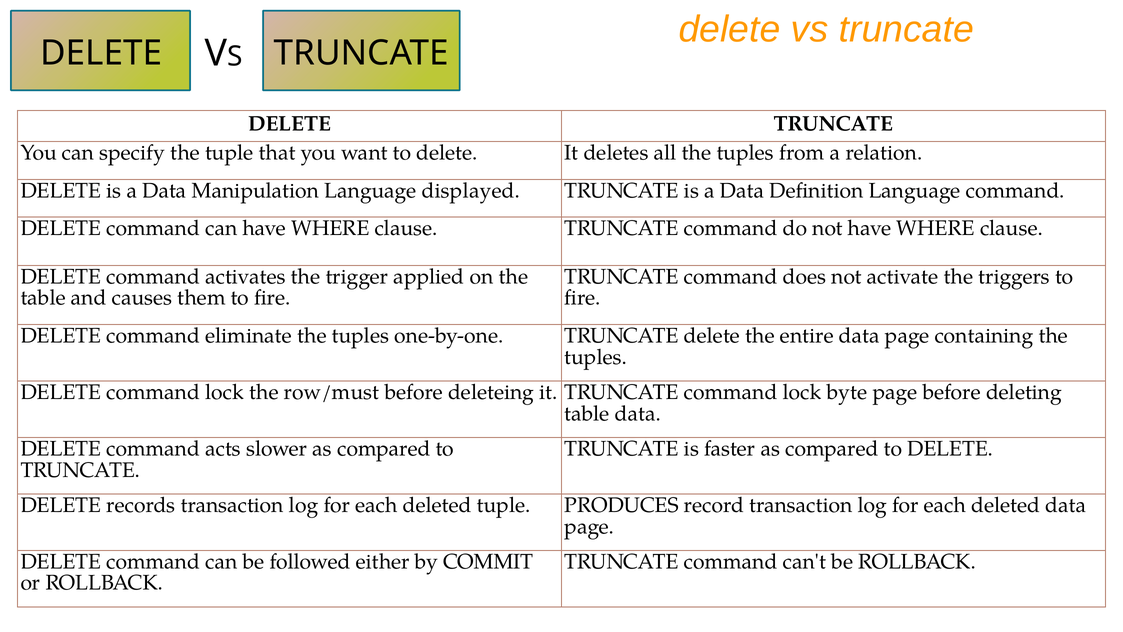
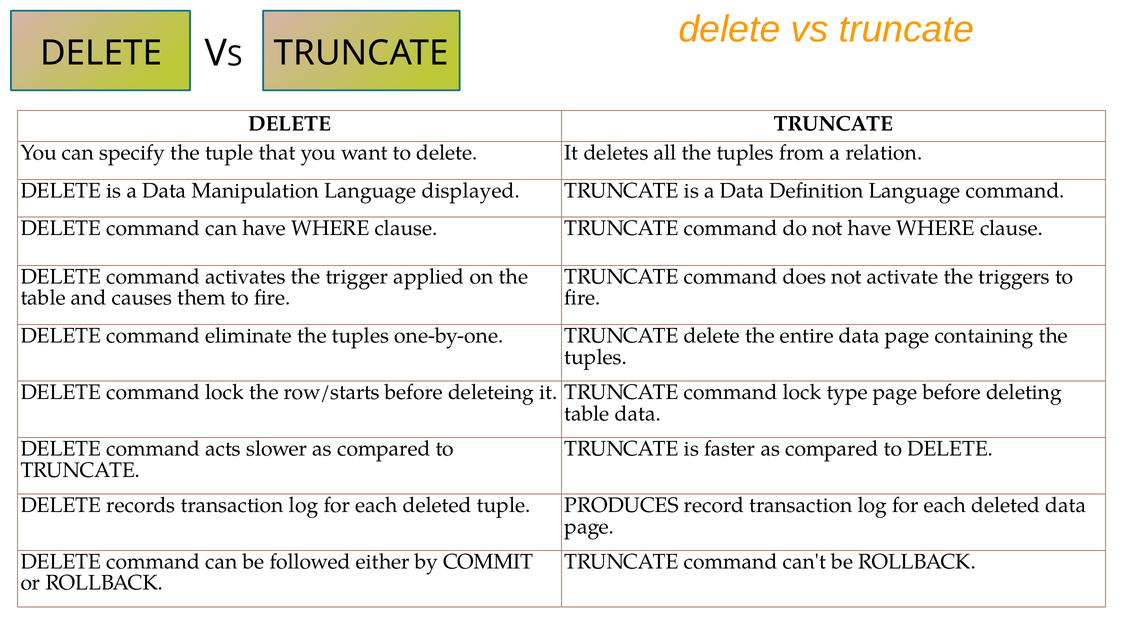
row/must: row/must -> row/starts
byte: byte -> type
